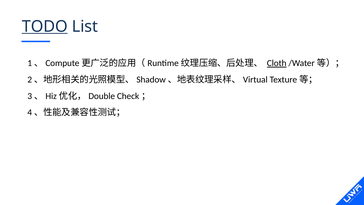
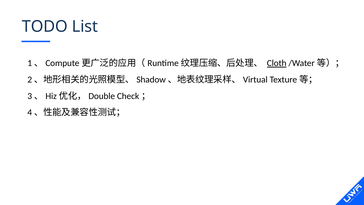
TODO underline: present -> none
